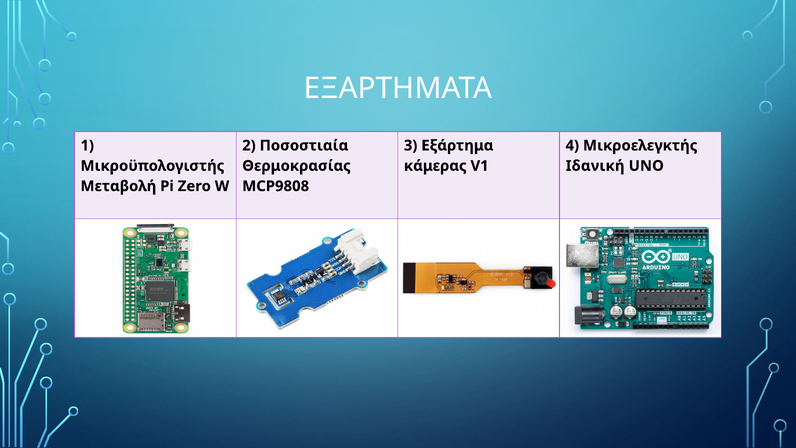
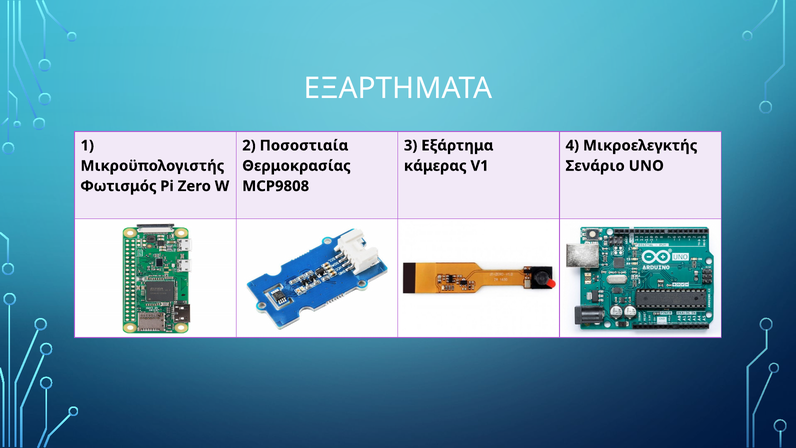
Ιδανική: Ιδανική -> Σενάριο
Μεταβολή: Μεταβολή -> Φωτισμός
